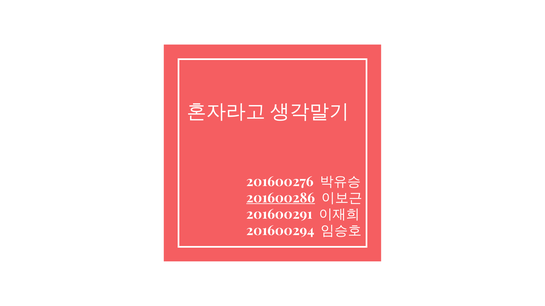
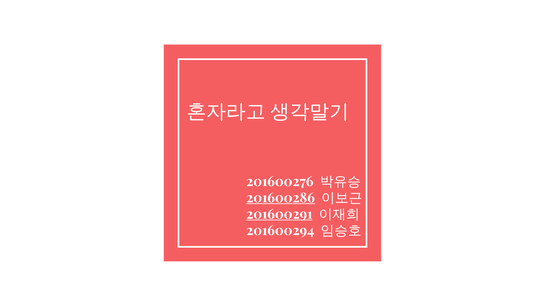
201600291 underline: none -> present
